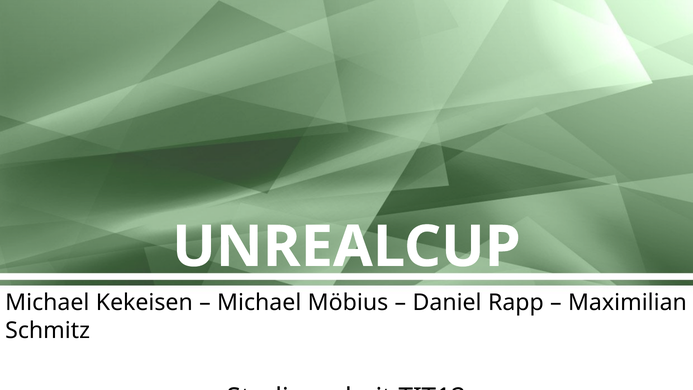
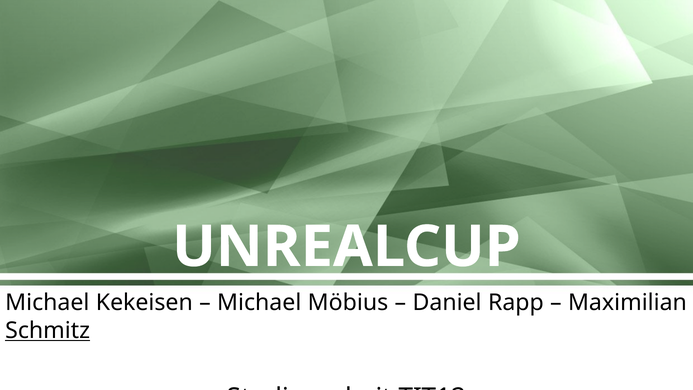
Schmitz underline: none -> present
